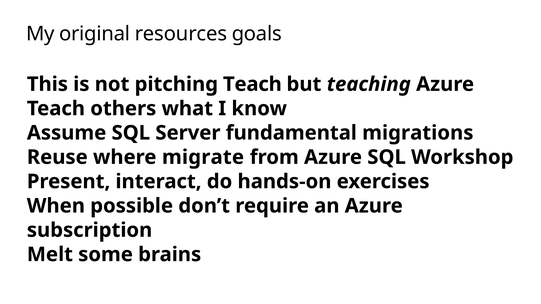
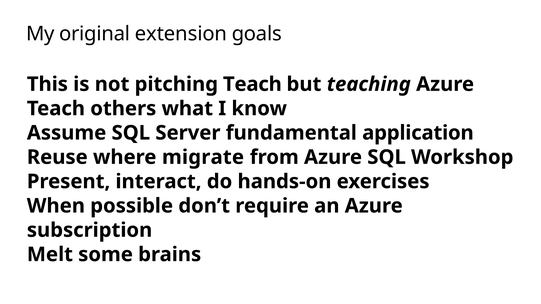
resources: resources -> extension
migrations: migrations -> application
